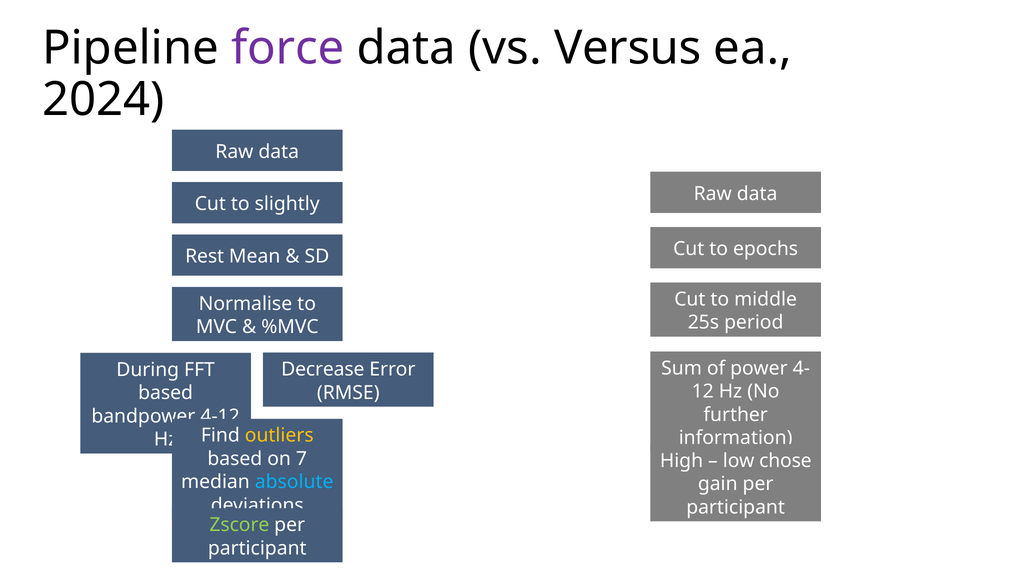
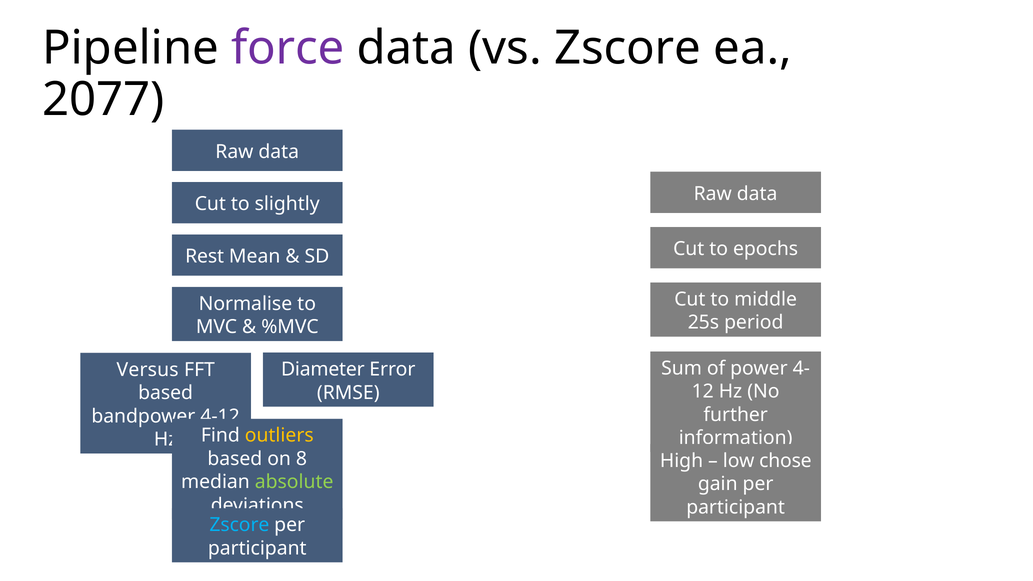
vs Versus: Versus -> Zscore
2024: 2024 -> 2077
Decrease: Decrease -> Diameter
During: During -> Versus
7: 7 -> 8
absolute colour: light blue -> light green
Zscore at (239, 525) colour: light green -> light blue
